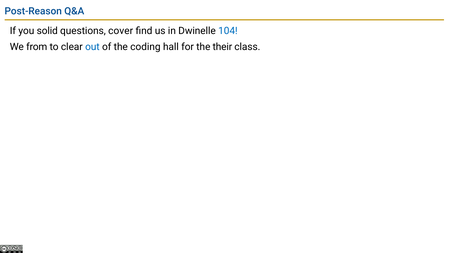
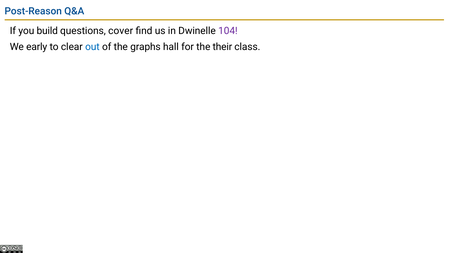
solid: solid -> build
104 colour: blue -> purple
from: from -> early
coding: coding -> graphs
